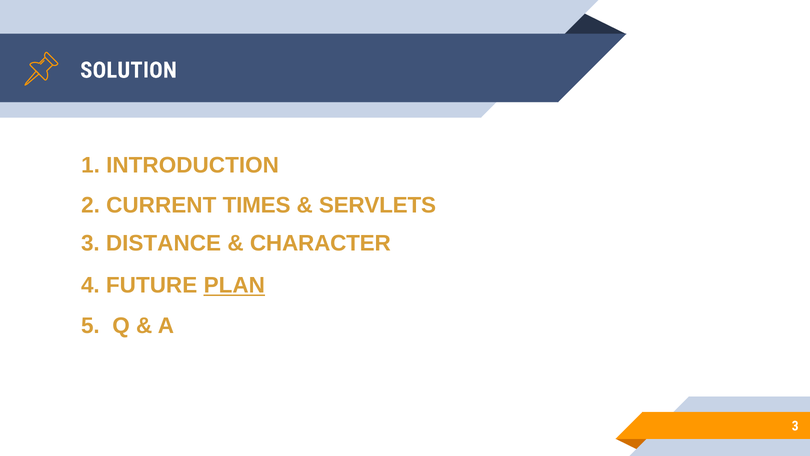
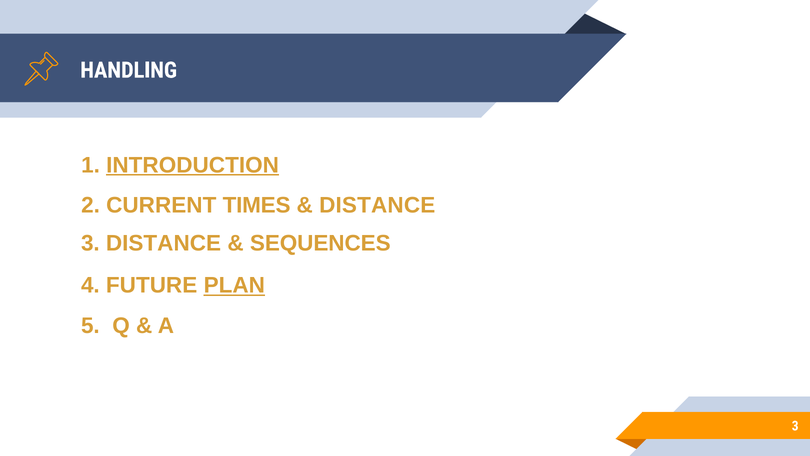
SOLUTION: SOLUTION -> HANDLING
INTRODUCTION underline: none -> present
SERVLETS at (377, 205): SERVLETS -> DISTANCE
CHARACTER: CHARACTER -> SEQUENCES
